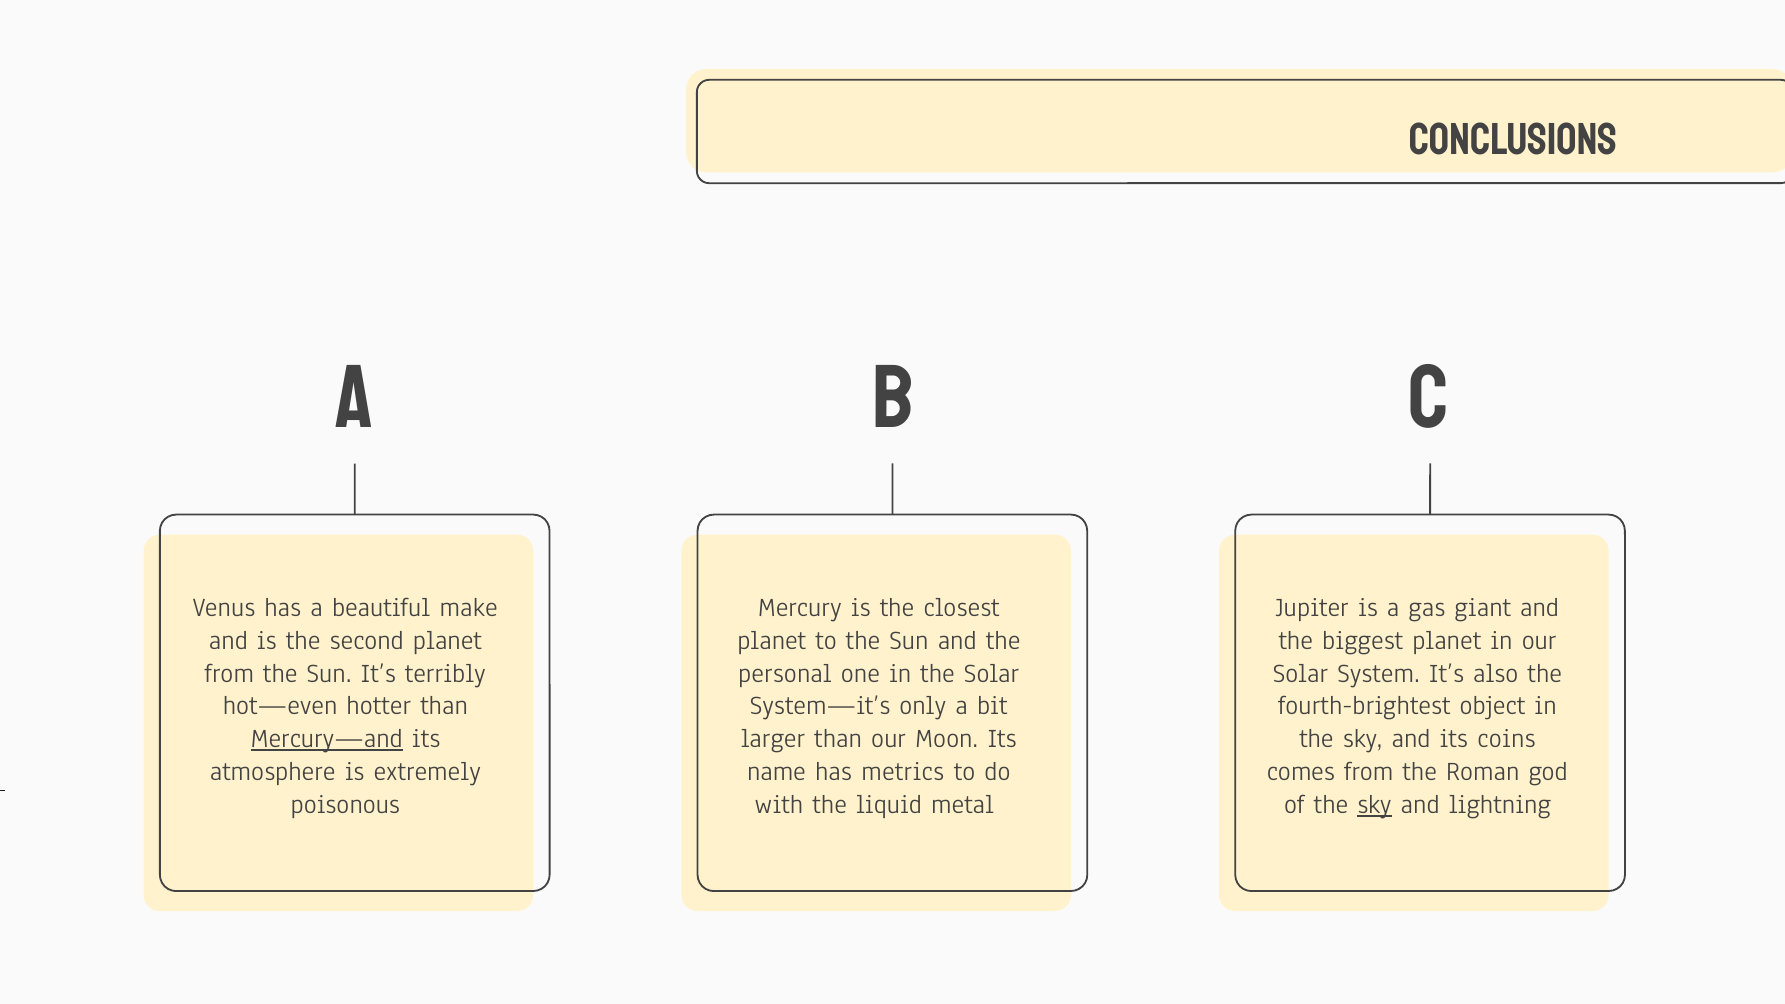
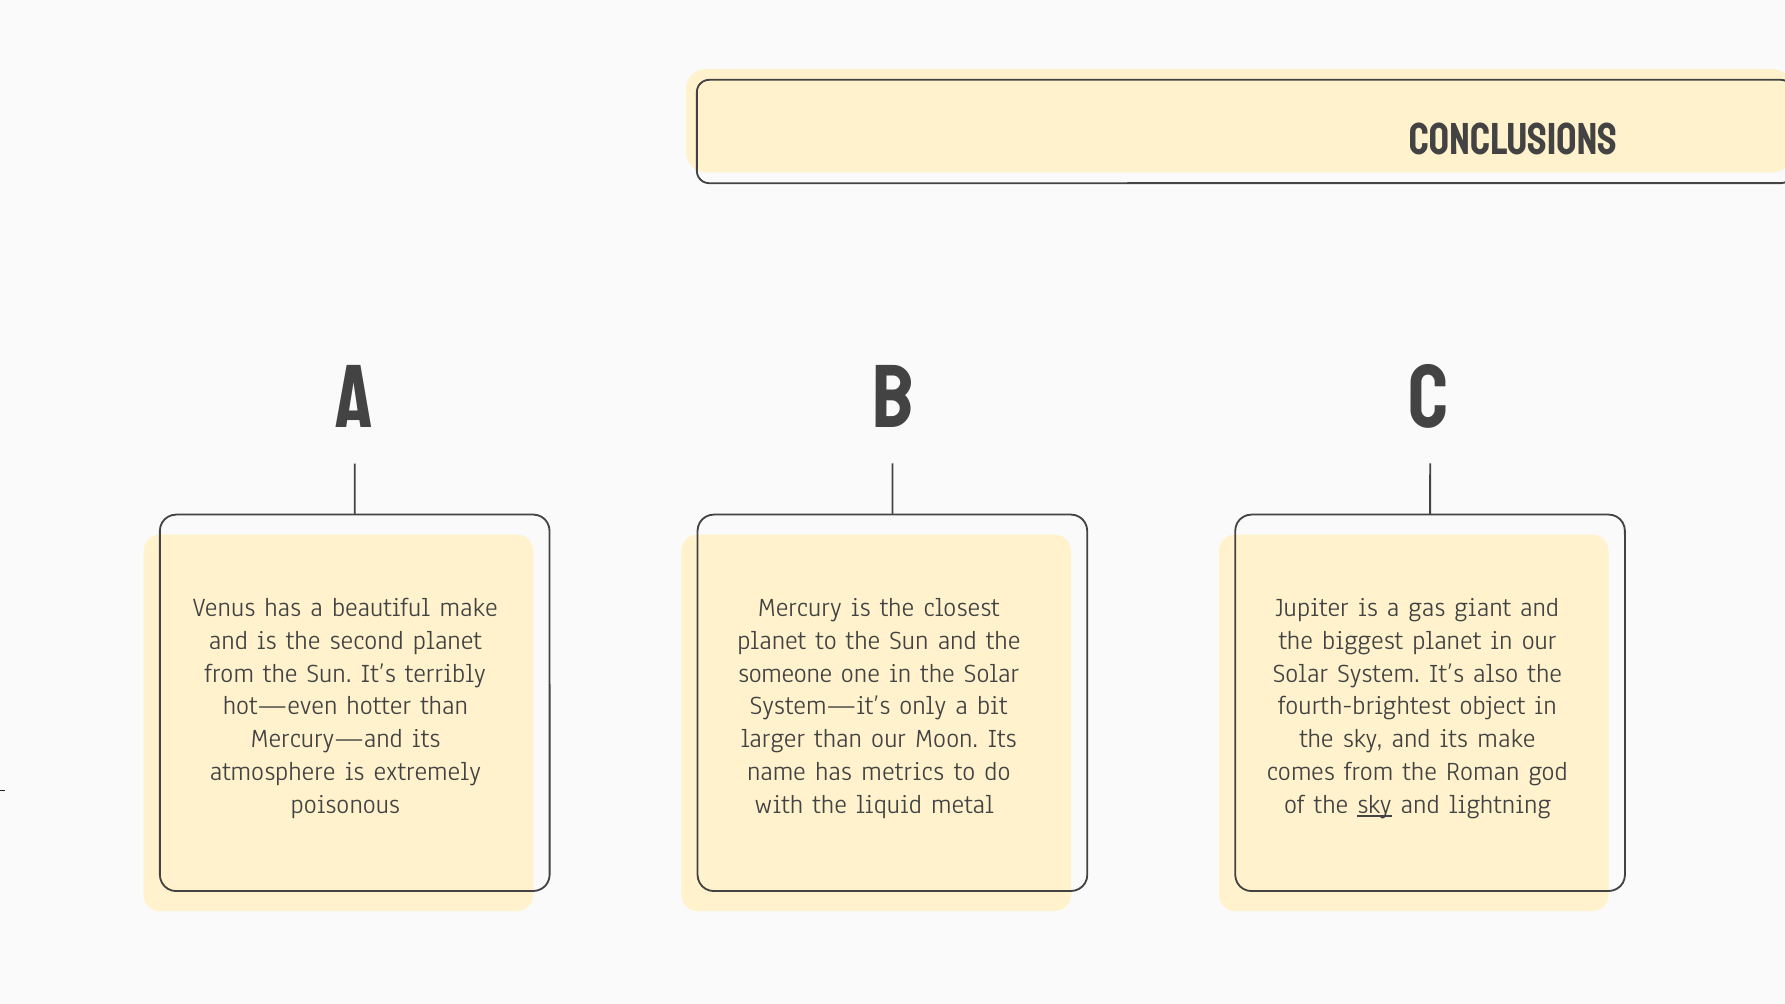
personal: personal -> someone
Mercury—and underline: present -> none
its coins: coins -> make
